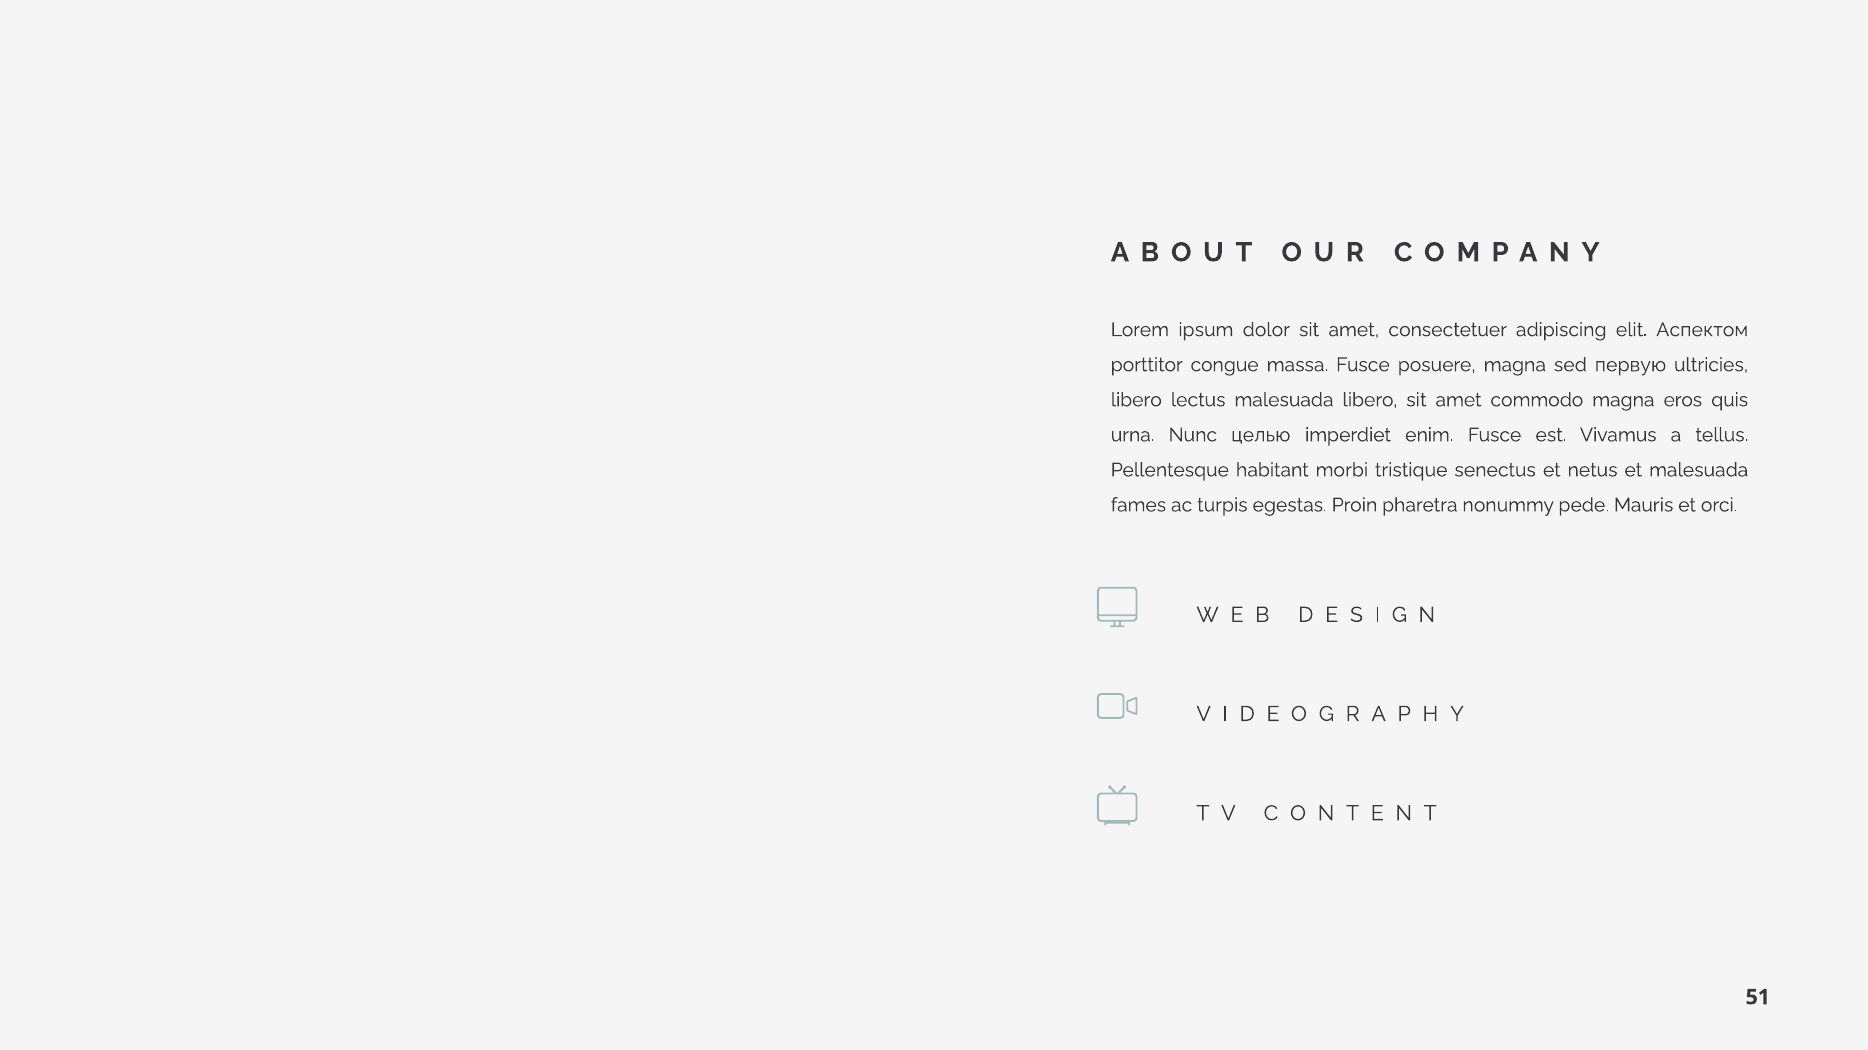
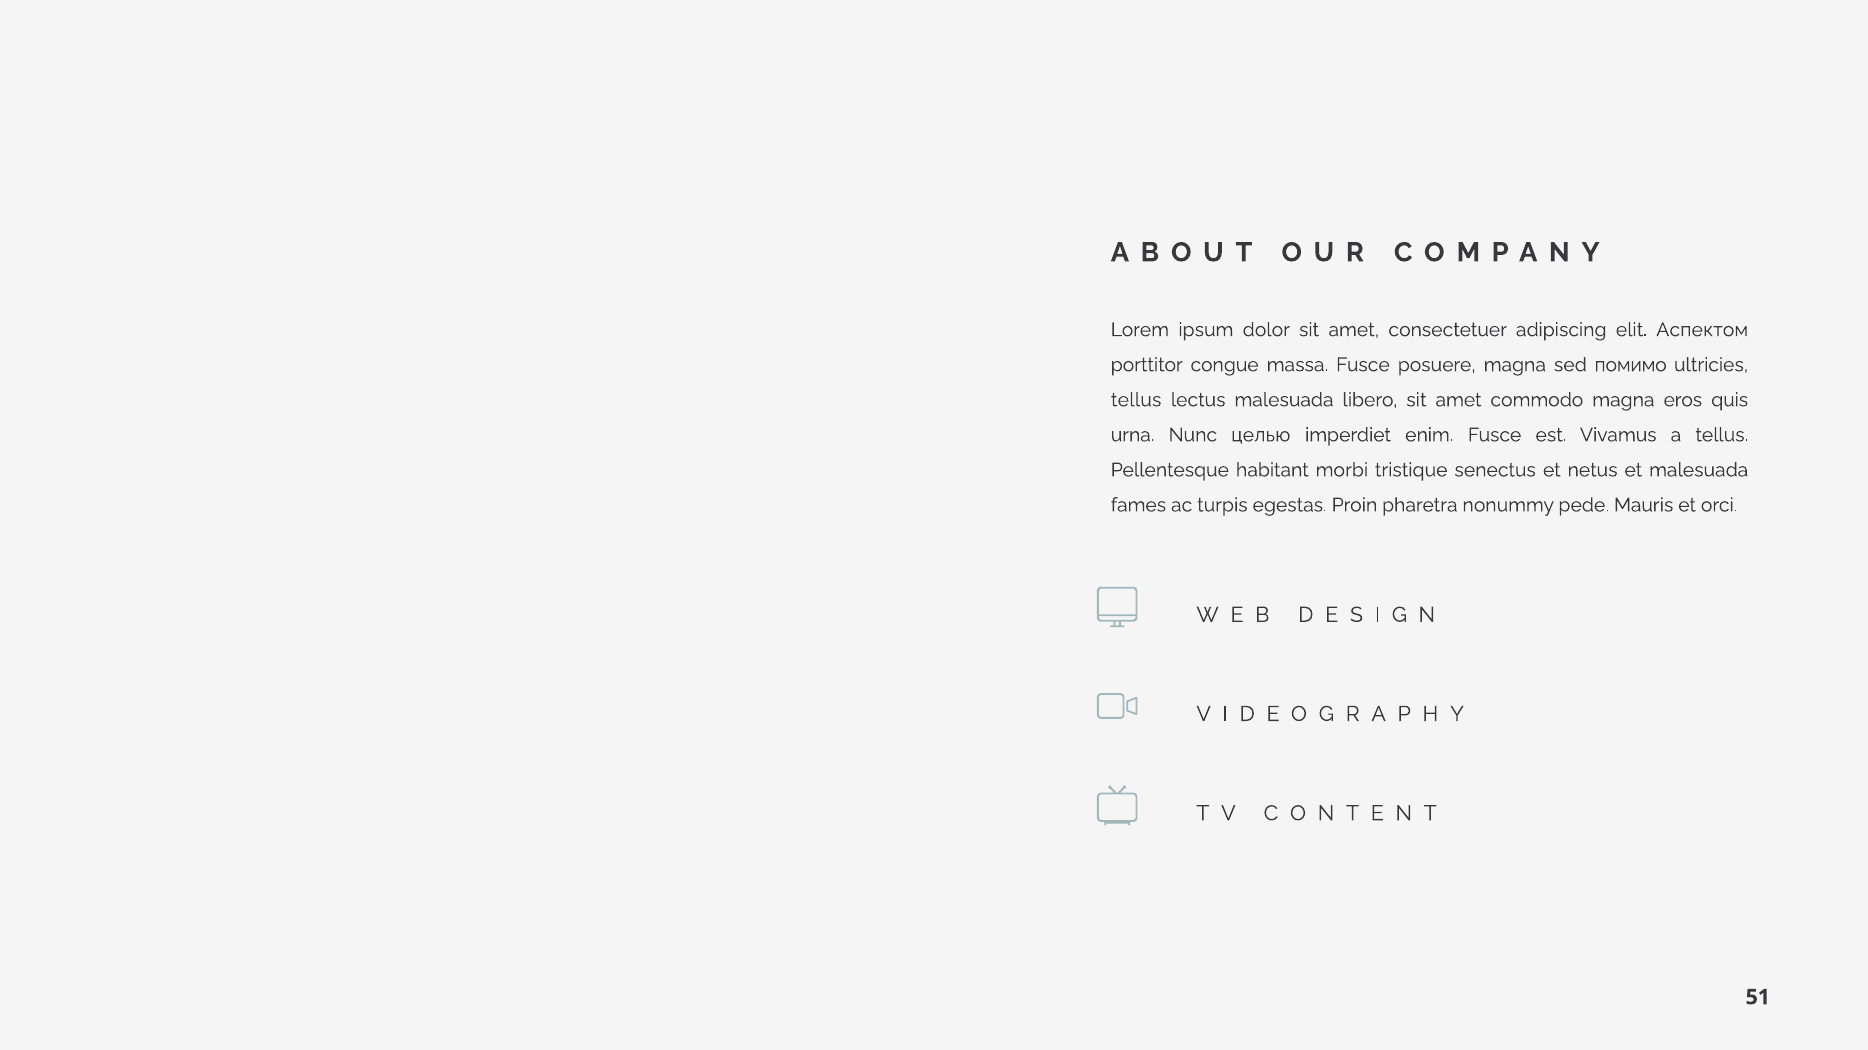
первую: первую -> помимо
libero at (1136, 400): libero -> tellus
